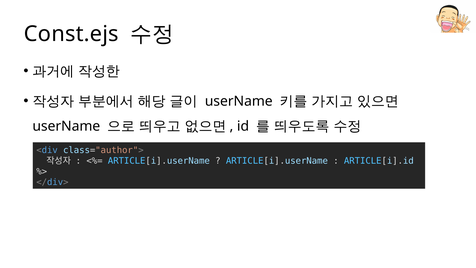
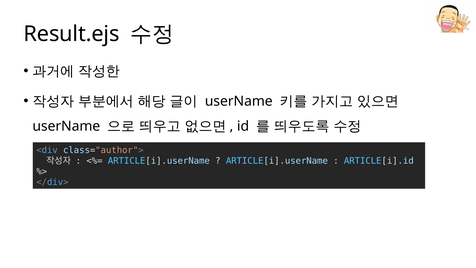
Const.ejs: Const.ejs -> Result.ejs
